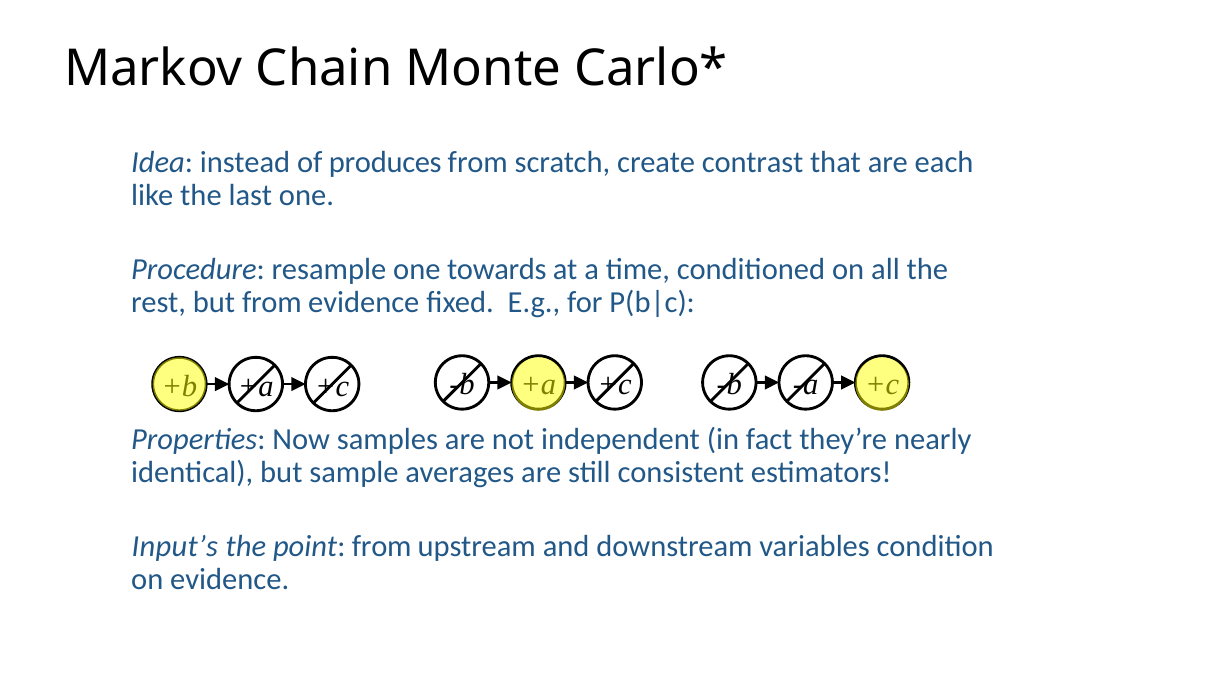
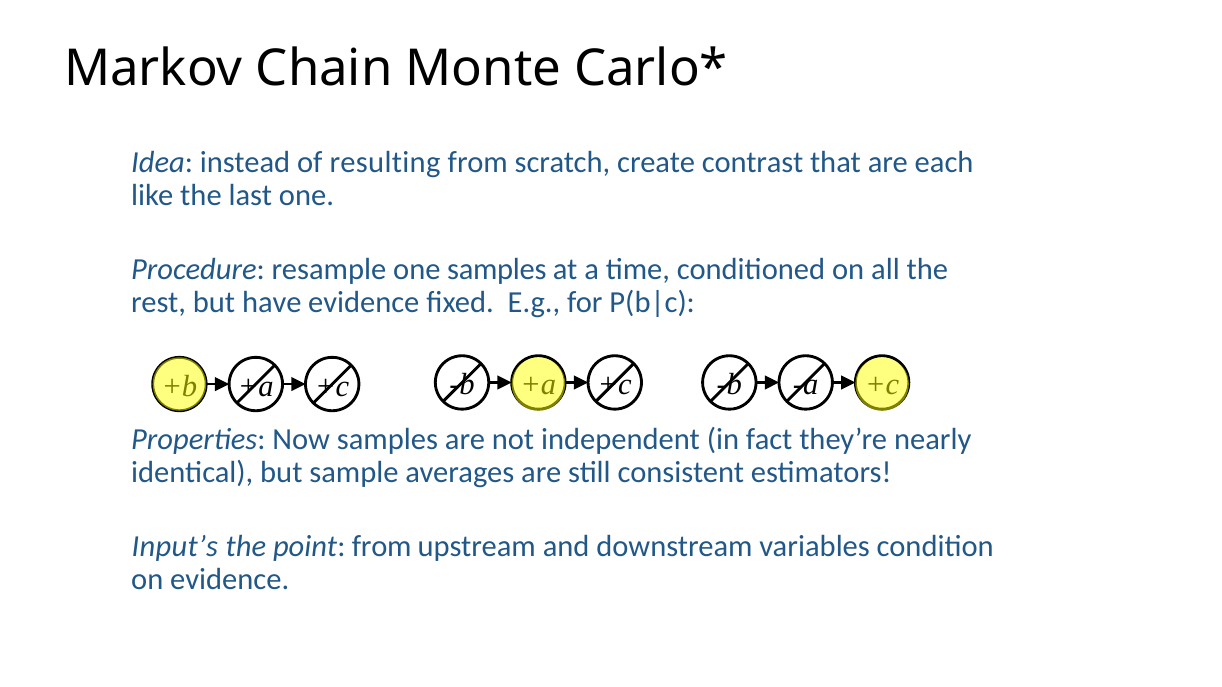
produces: produces -> resulting
one towards: towards -> samples
but from: from -> have
